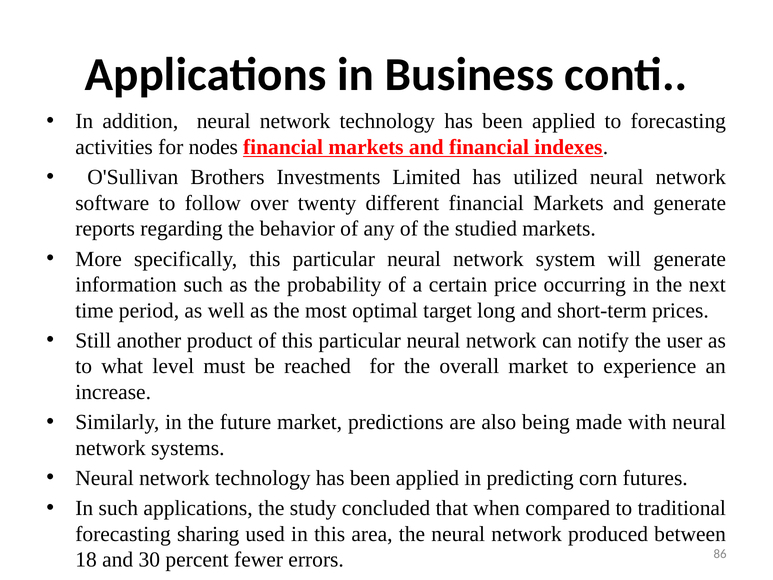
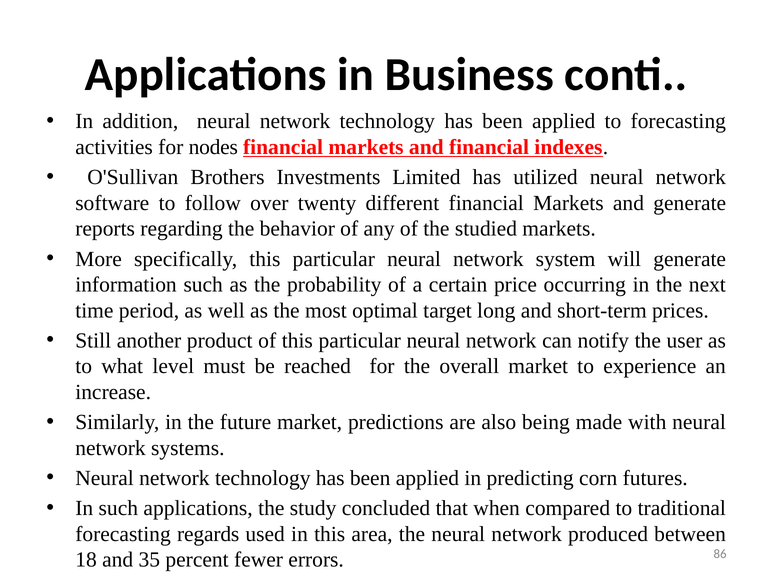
sharing: sharing -> regards
30: 30 -> 35
